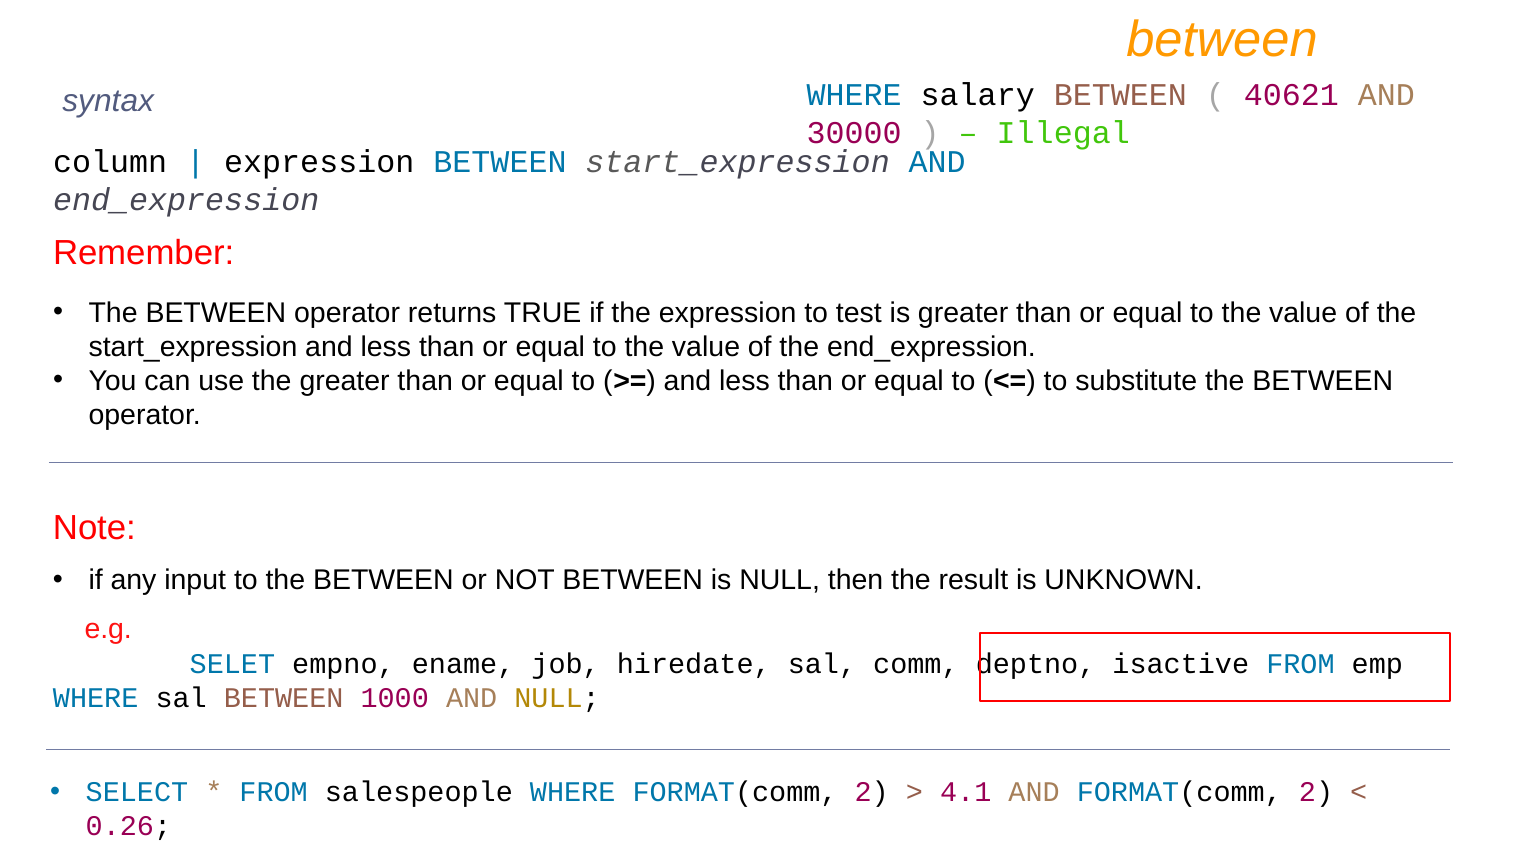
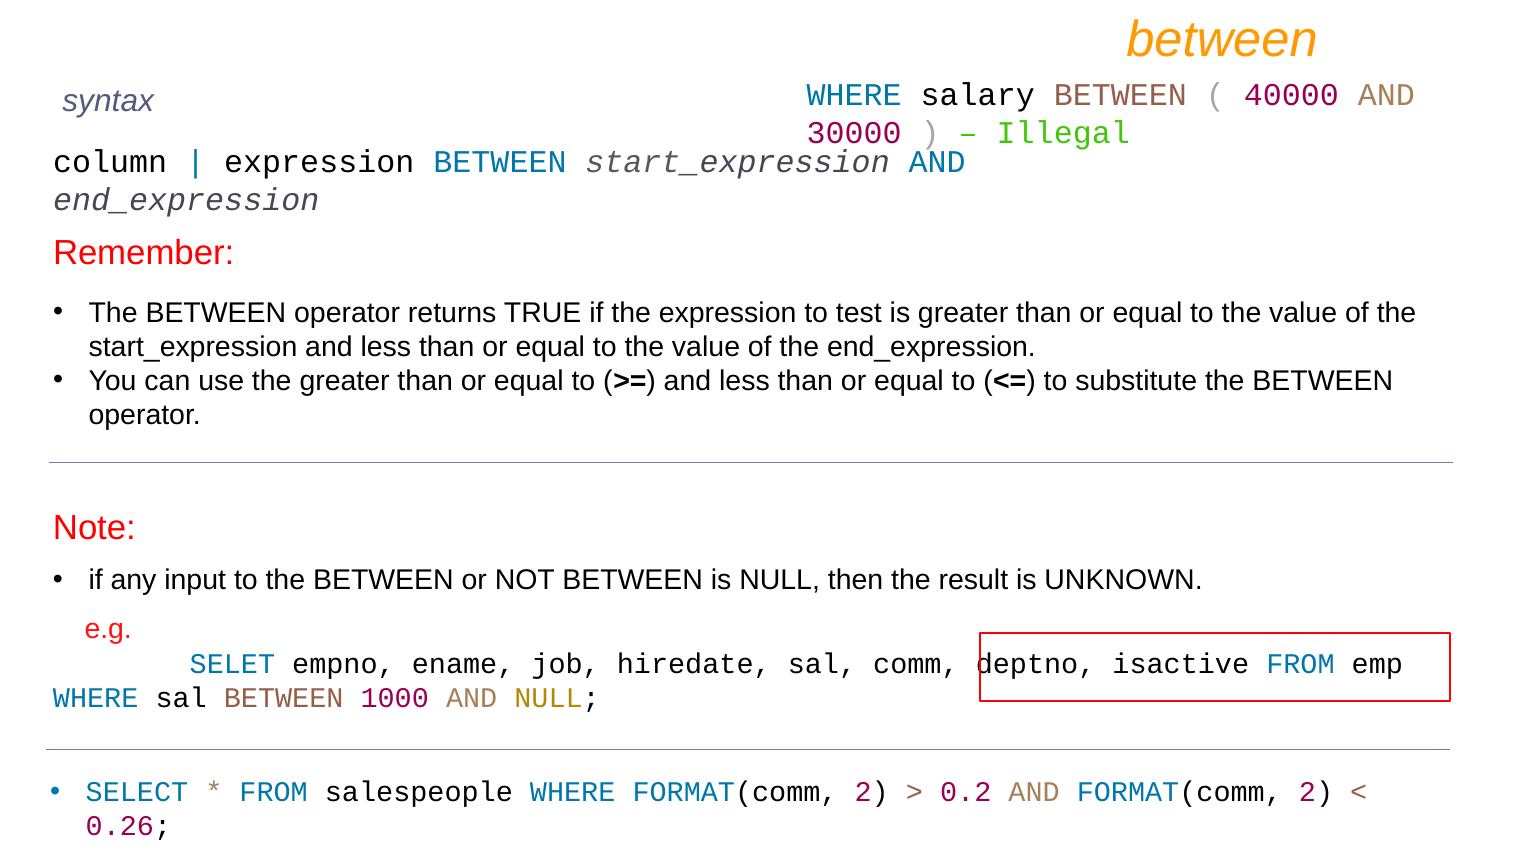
40621: 40621 -> 40000
4.1: 4.1 -> 0.2
